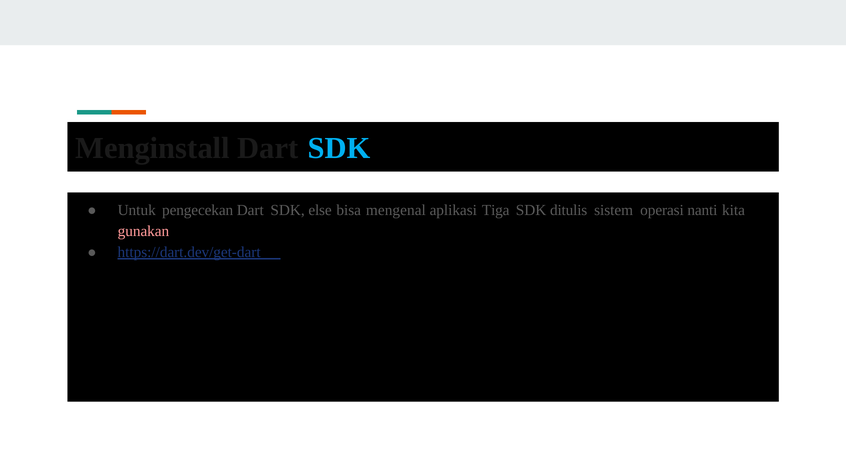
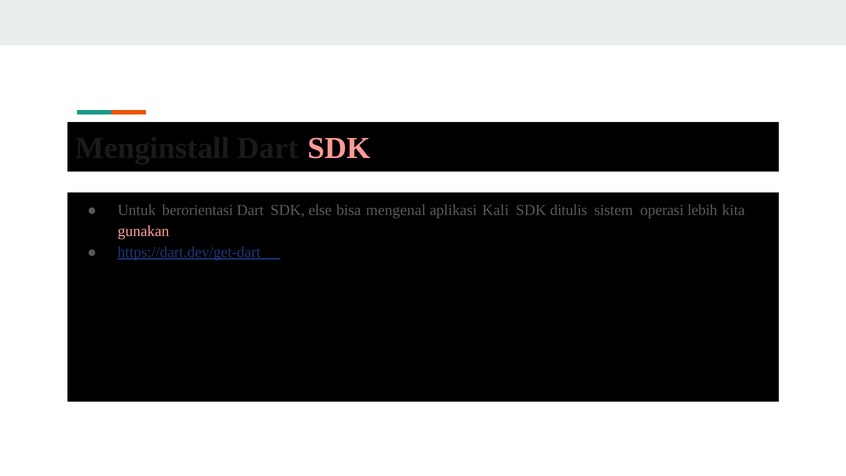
SDK at (339, 148) colour: light blue -> pink
pengecekan: pengecekan -> berorientasi
Tiga: Tiga -> Kali
nanti: nanti -> lebih
